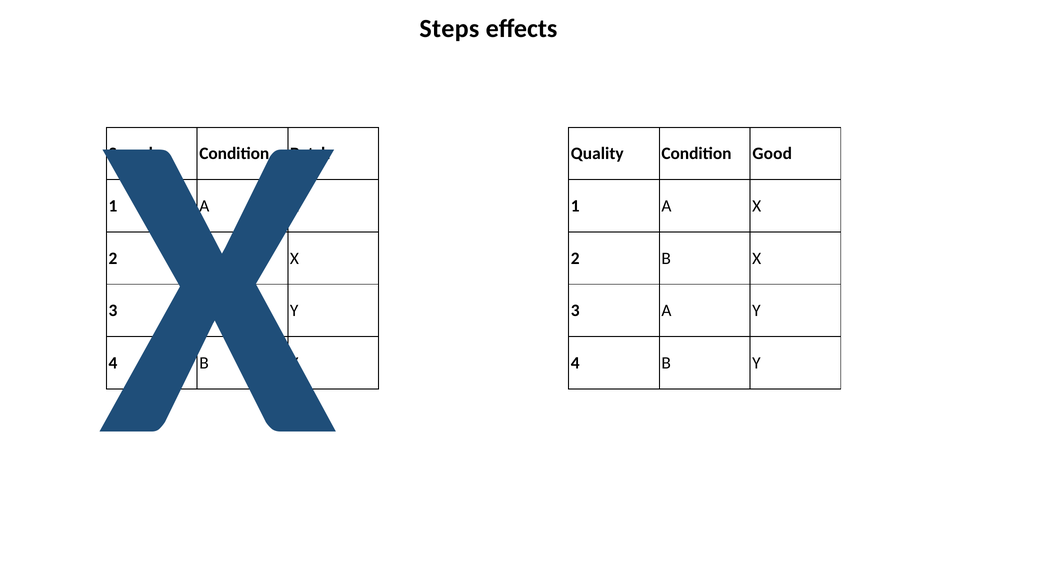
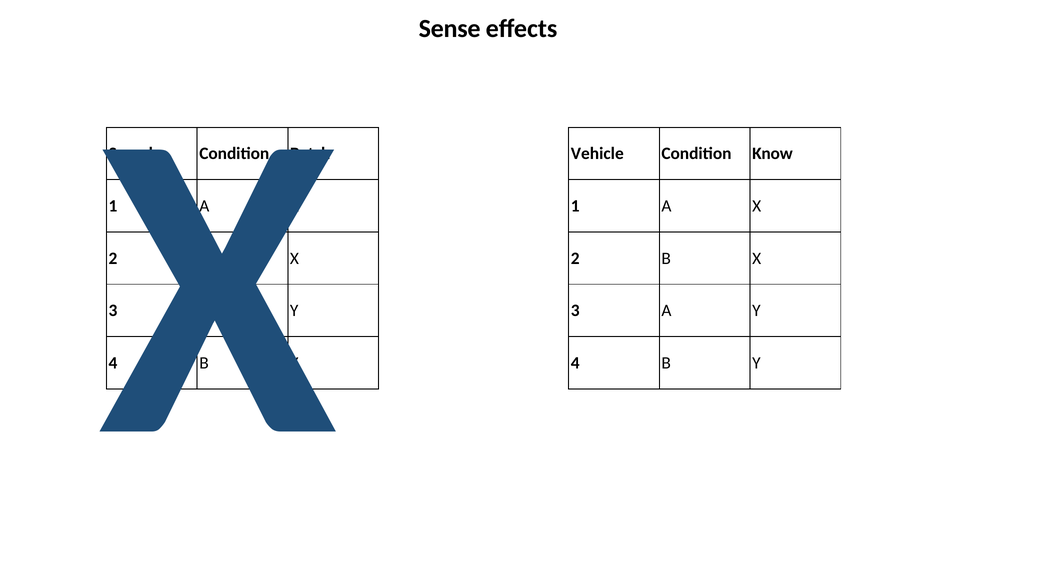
Steps: Steps -> Sense
Quality: Quality -> Vehicle
Good: Good -> Know
